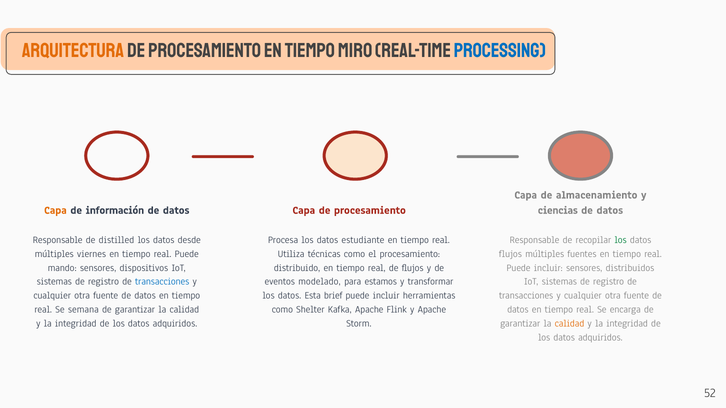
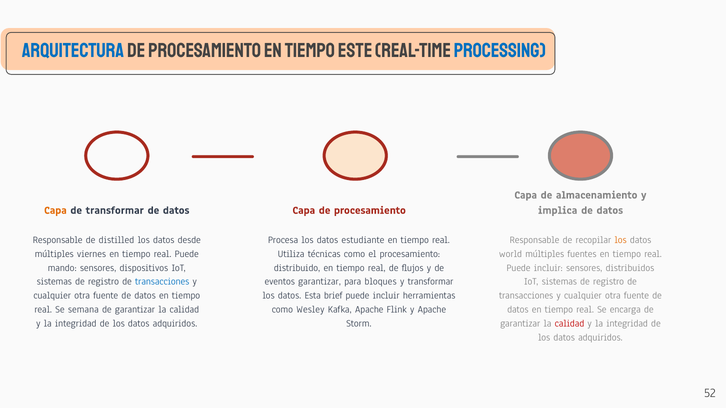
Arquitectura colour: orange -> blue
Miro: Miro -> Este
de información: información -> transformar
ciencias: ciencias -> implica
los at (621, 240) colour: green -> orange
flujos at (510, 254): flujos -> world
eventos modelado: modelado -> garantizar
estamos: estamos -> bloques
Shelter: Shelter -> Wesley
calidad at (569, 324) colour: orange -> red
